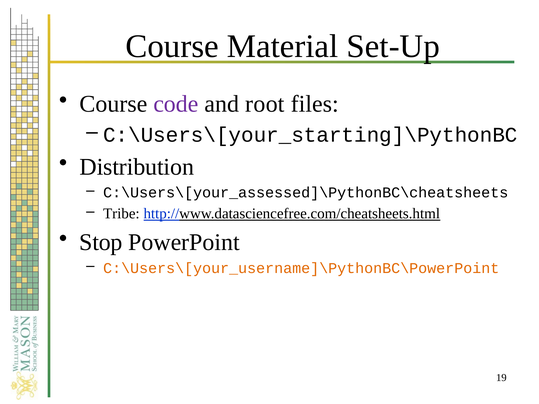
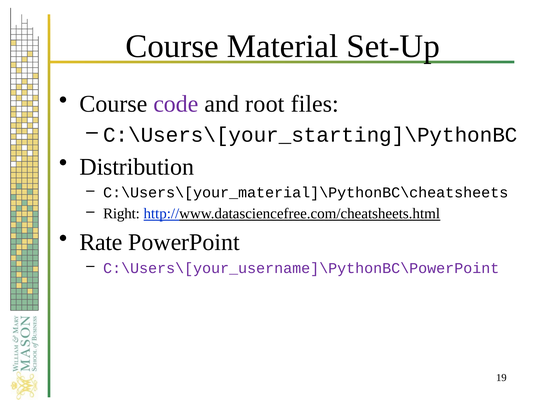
C:\Users\[your_assessed]\PythonBC\cheatsheets: C:\Users\[your_assessed]\PythonBC\cheatsheets -> C:\Users\[your_material]\PythonBC\cheatsheets
Tribe: Tribe -> Right
Stop: Stop -> Rate
C:\Users\[your_username]\PythonBC\PowerPoint colour: orange -> purple
